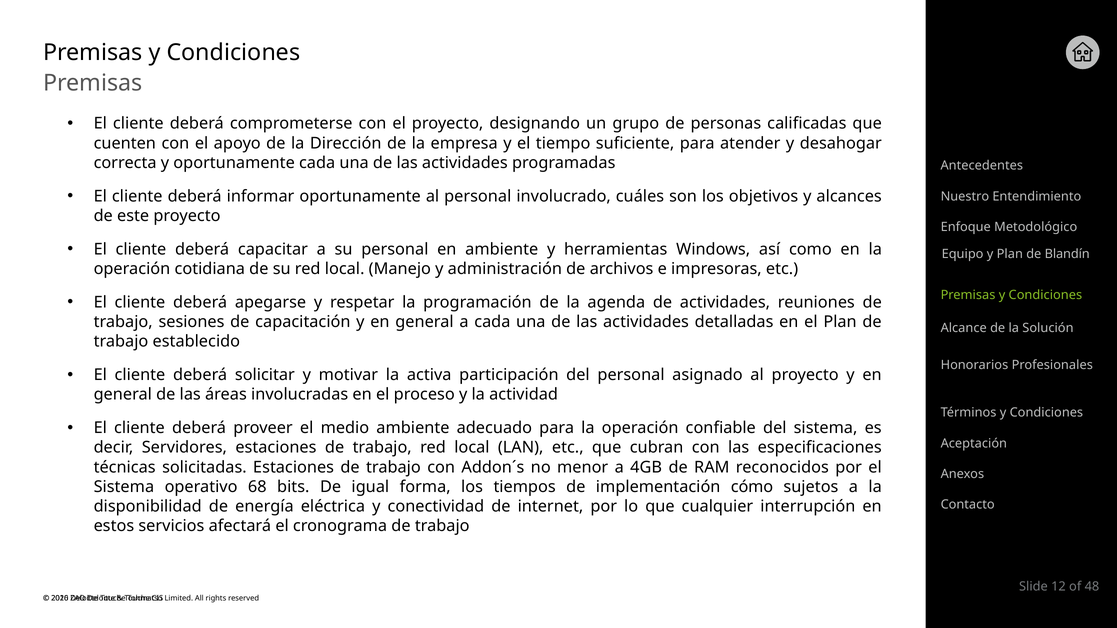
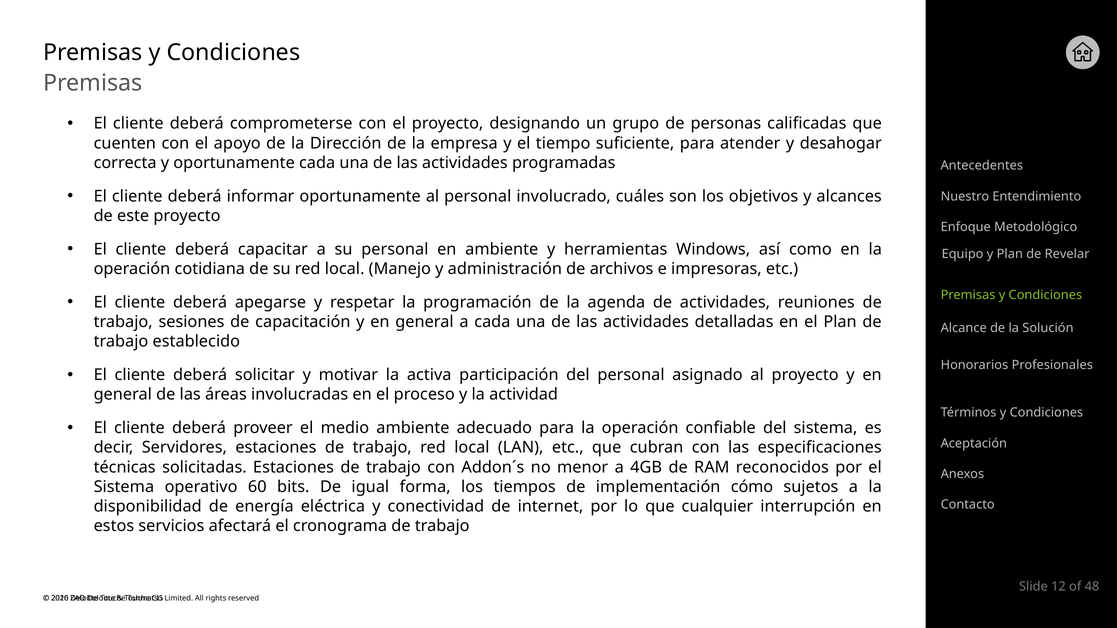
Blandín: Blandín -> Revelar
68: 68 -> 60
